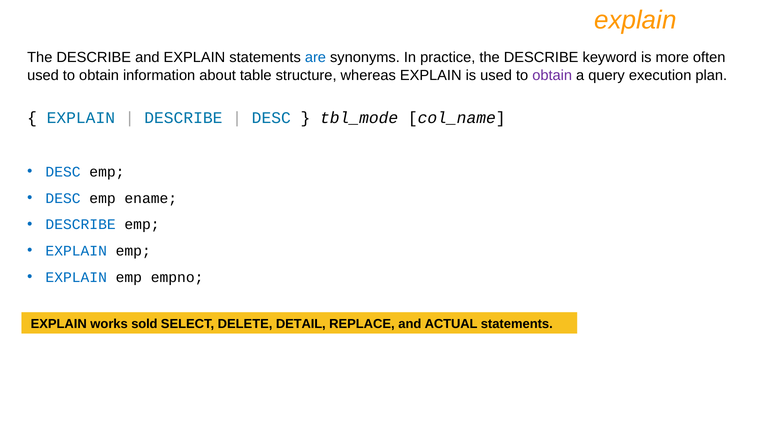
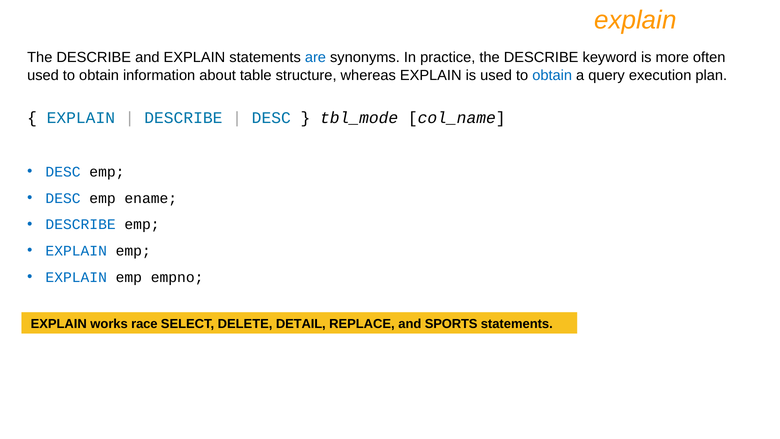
obtain at (552, 75) colour: purple -> blue
sold: sold -> race
ACTUAL: ACTUAL -> SPORTS
